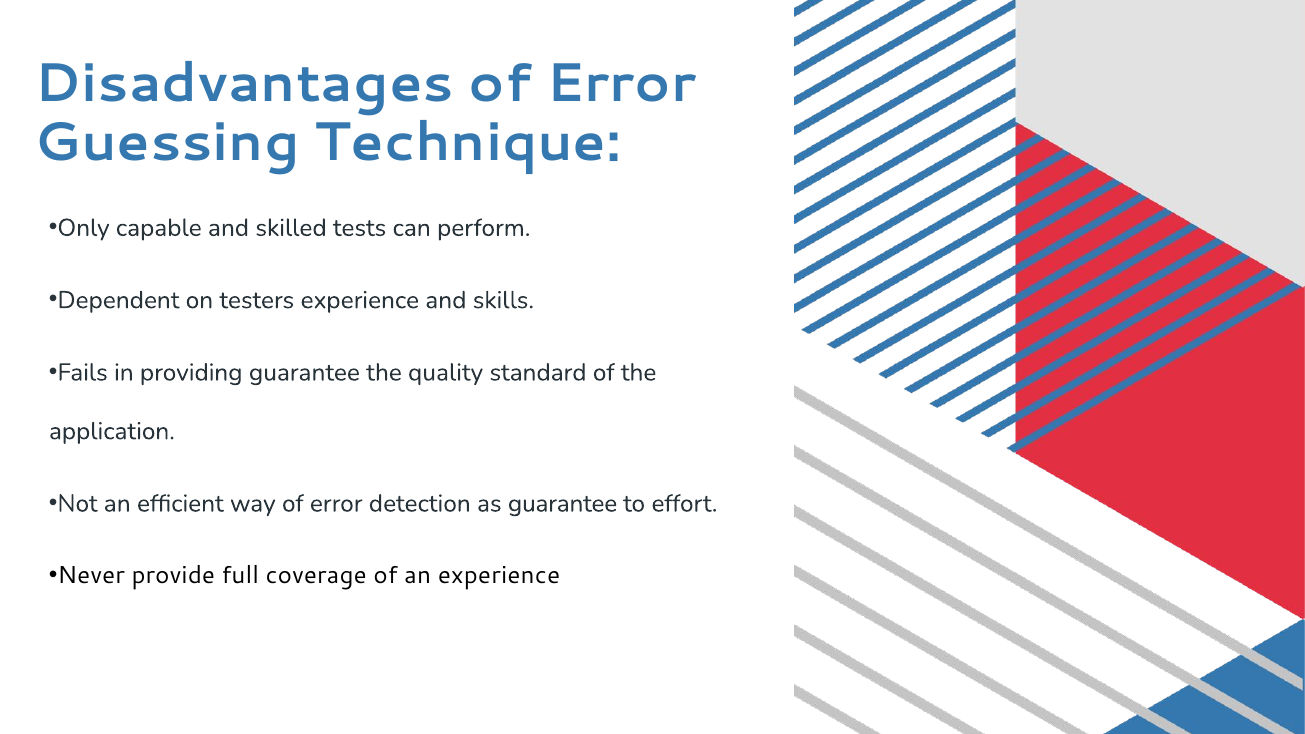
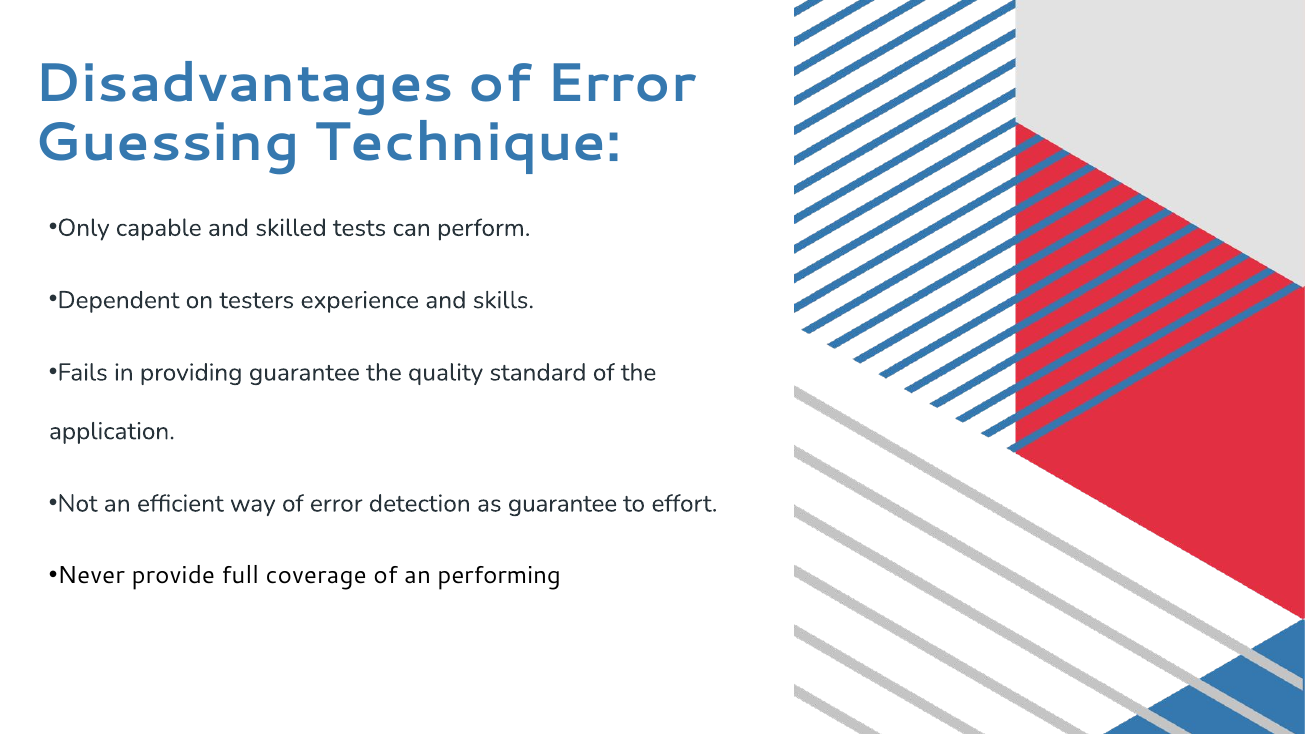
an experience: experience -> performing
